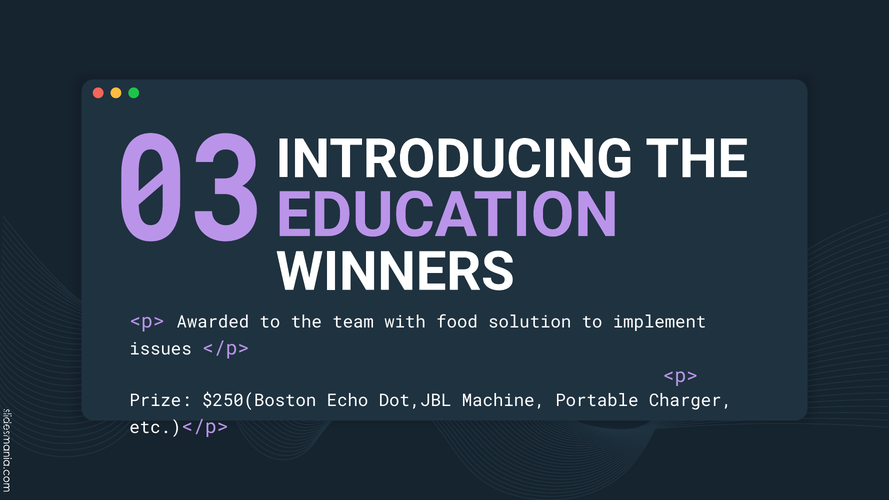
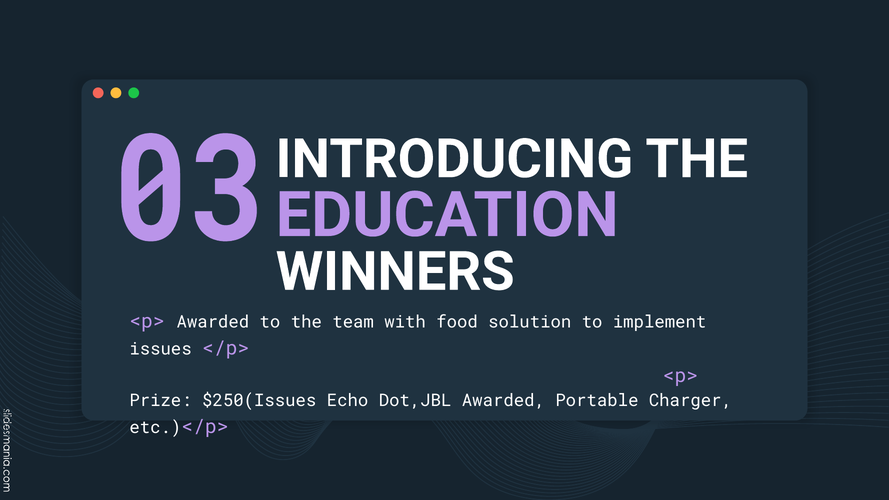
$250(Boston: $250(Boston -> $250(Issues
Dot,JBL Machine: Machine -> Awarded
